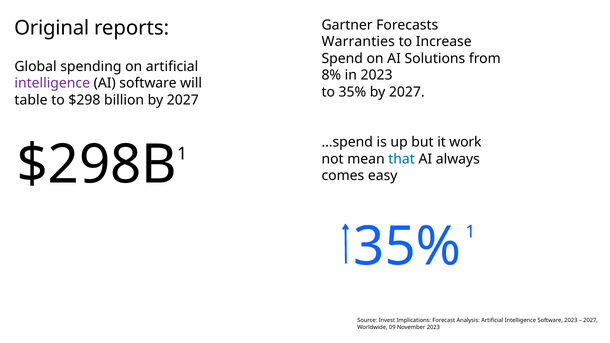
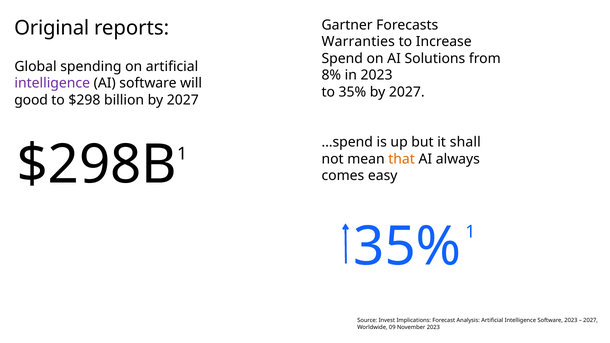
table: table -> good
work: work -> shall
that colour: blue -> orange
